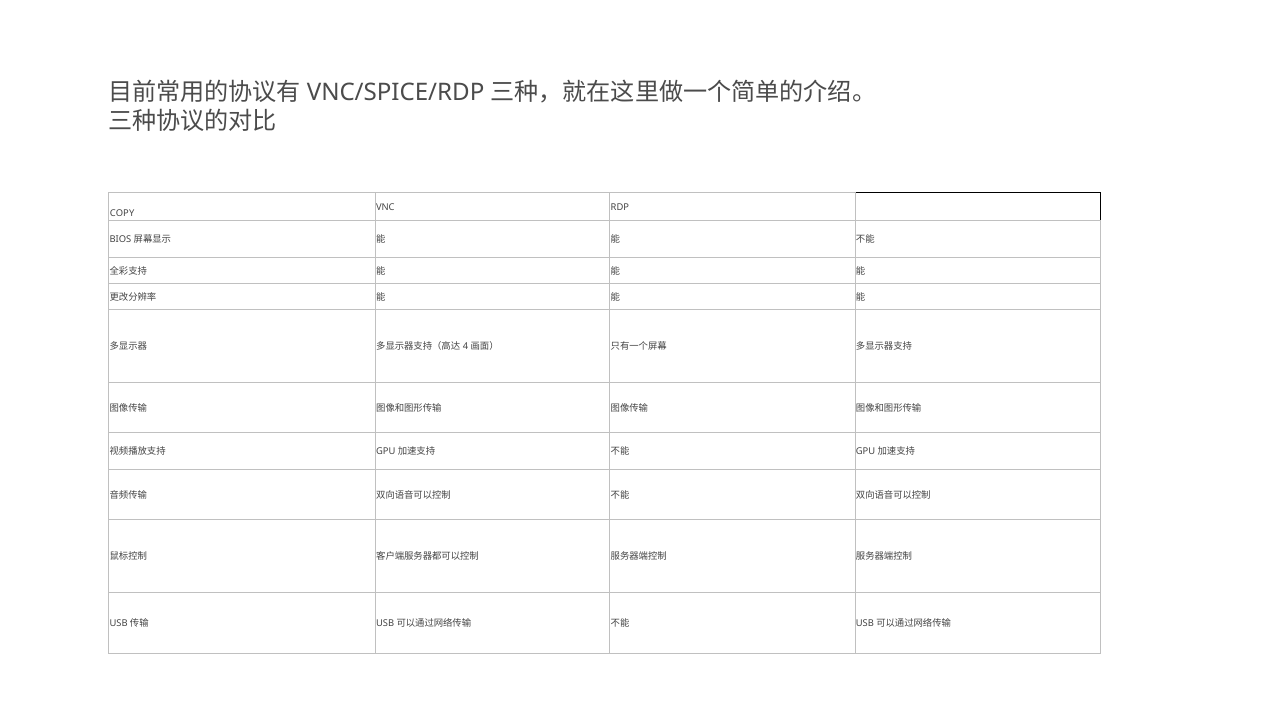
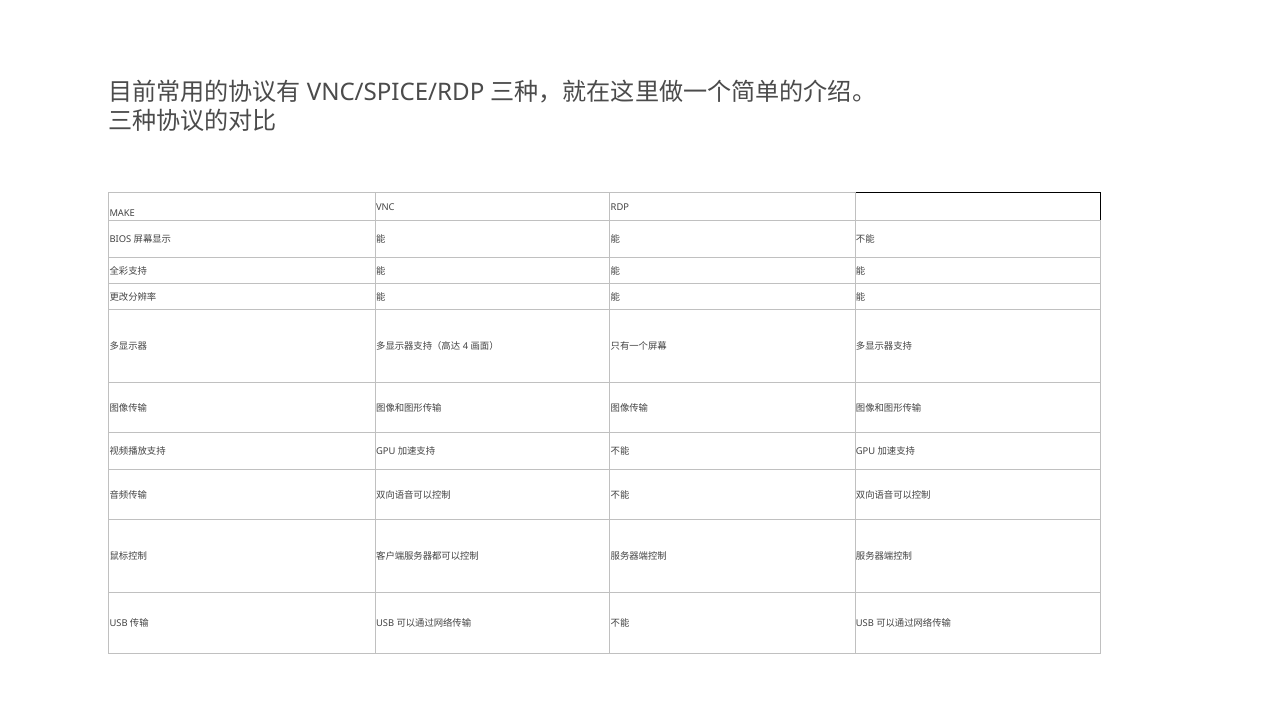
COPY: COPY -> MAKE
